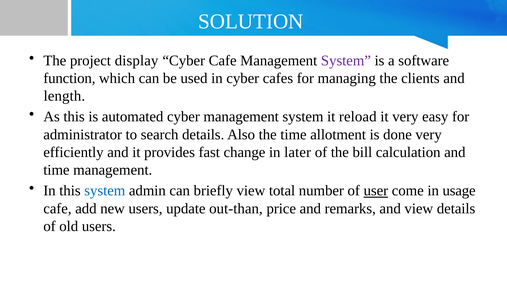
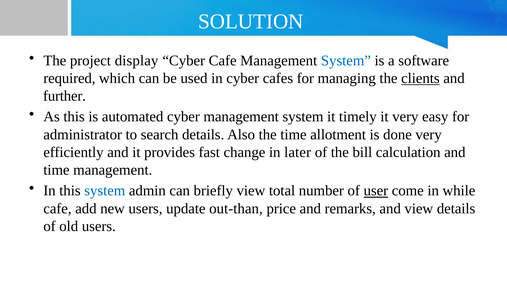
System at (346, 61) colour: purple -> blue
function: function -> required
clients underline: none -> present
length: length -> further
reload: reload -> timely
usage: usage -> while
